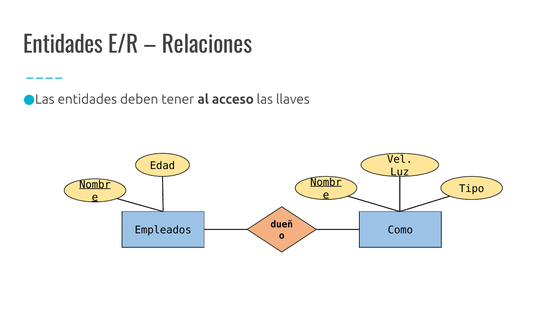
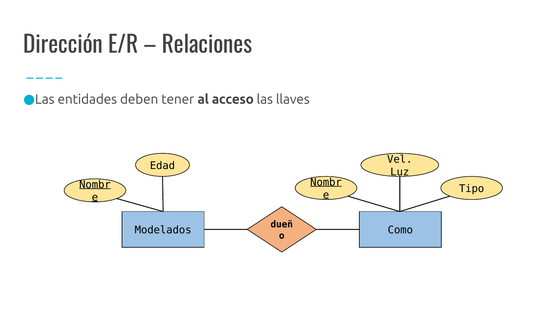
Entidades at (63, 45): Entidades -> Dirección
Empleados: Empleados -> Modelados
